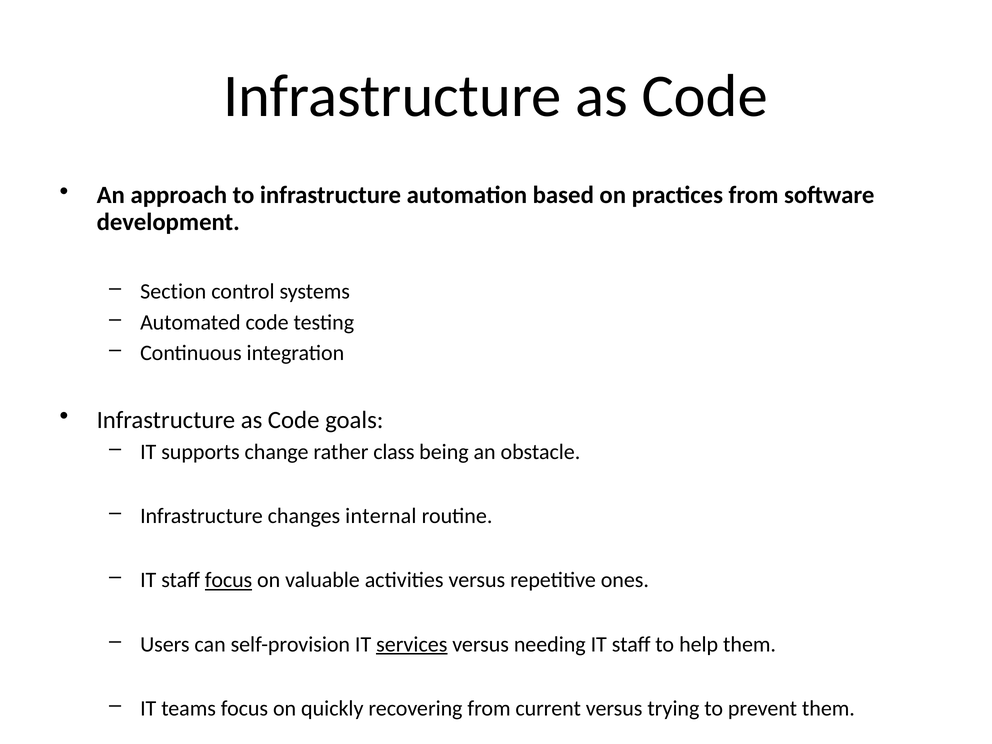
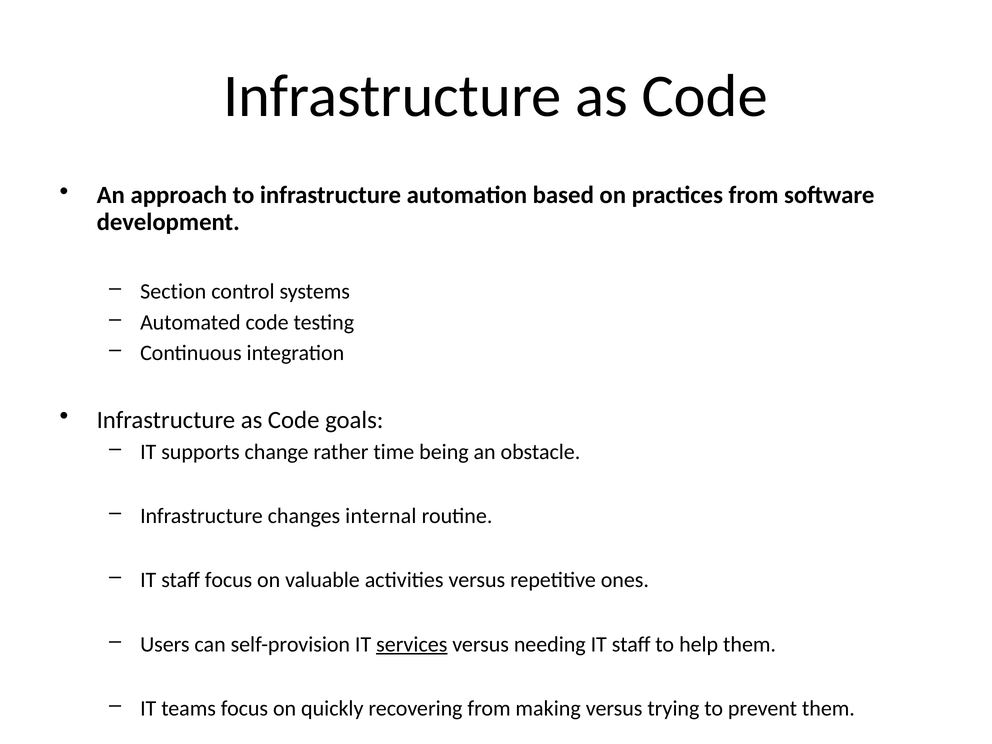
class: class -> time
focus at (229, 580) underline: present -> none
current: current -> making
